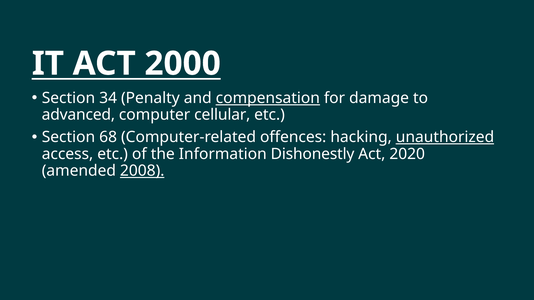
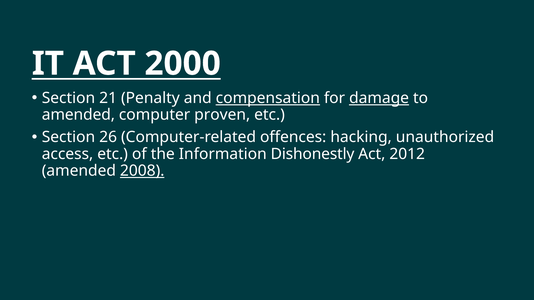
34: 34 -> 21
damage underline: none -> present
advanced at (78, 115): advanced -> amended
cellular: cellular -> proven
68: 68 -> 26
unauthorized underline: present -> none
2020: 2020 -> 2012
